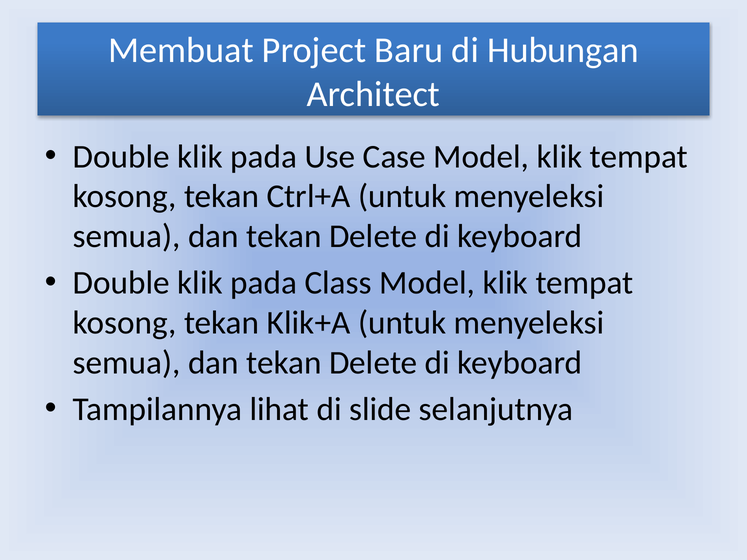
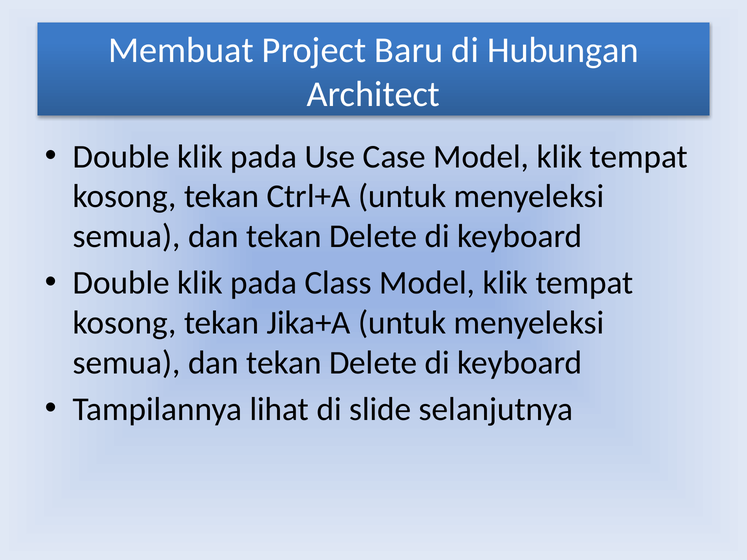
Klik+A: Klik+A -> Jika+A
